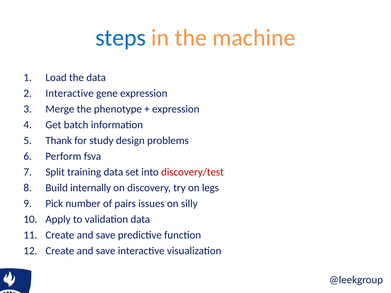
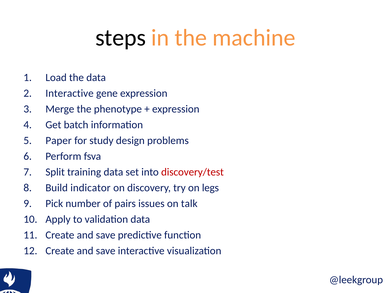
steps colour: blue -> black
Thank: Thank -> Paper
internally: internally -> indicator
silly: silly -> talk
